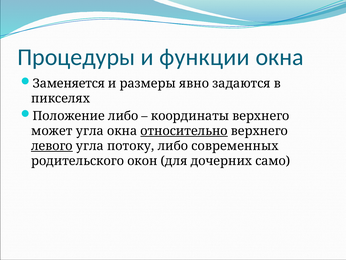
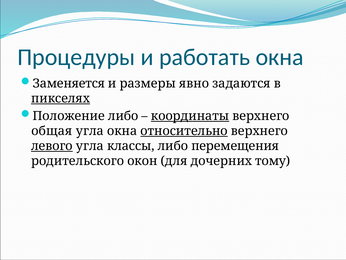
функции: функции -> работать
пикселях underline: none -> present
координаты underline: none -> present
может: может -> общая
потоку: потоку -> классы
современных: современных -> перемещения
само: само -> тому
